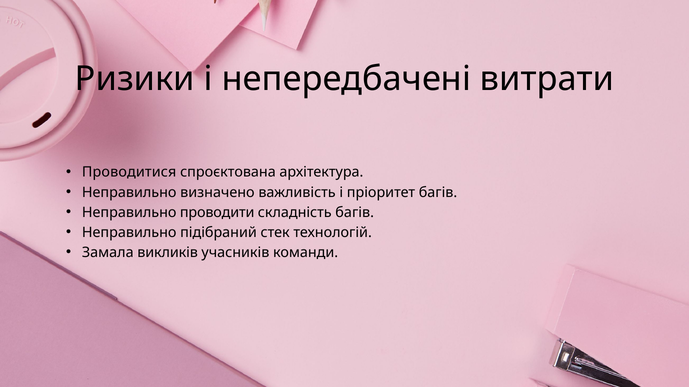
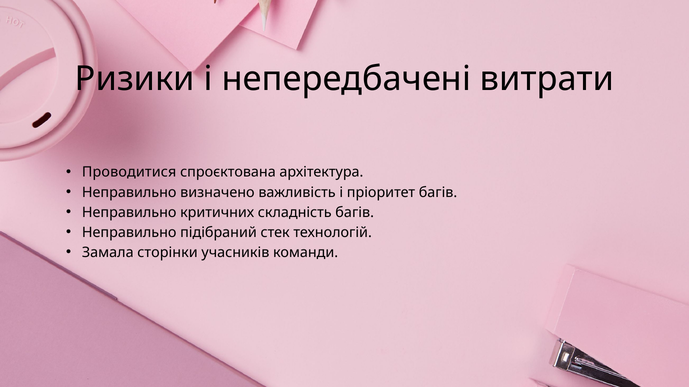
проводити: проводити -> критичних
викликів: викликів -> сторінки
